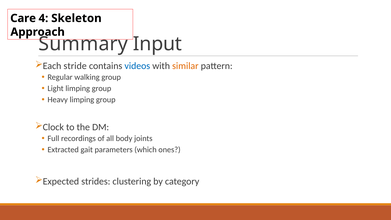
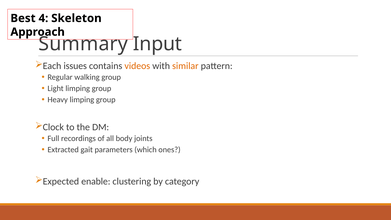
Care: Care -> Best
stride: stride -> issues
videos colour: blue -> orange
strides: strides -> enable
